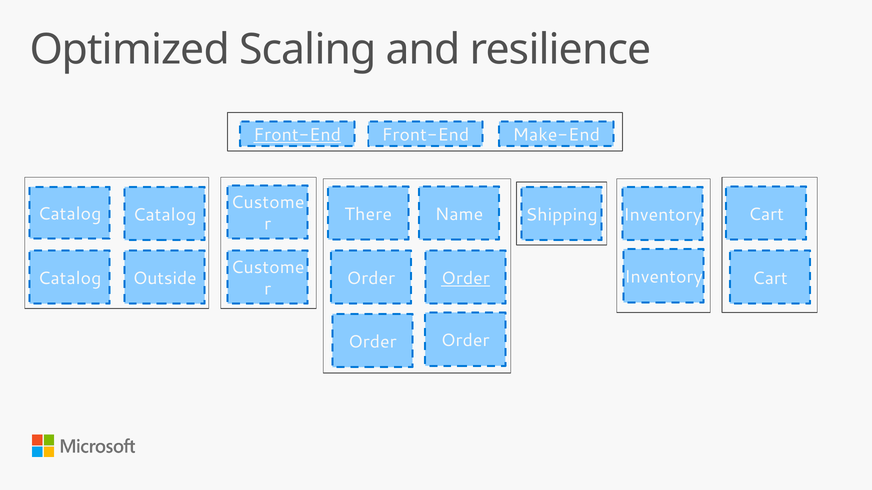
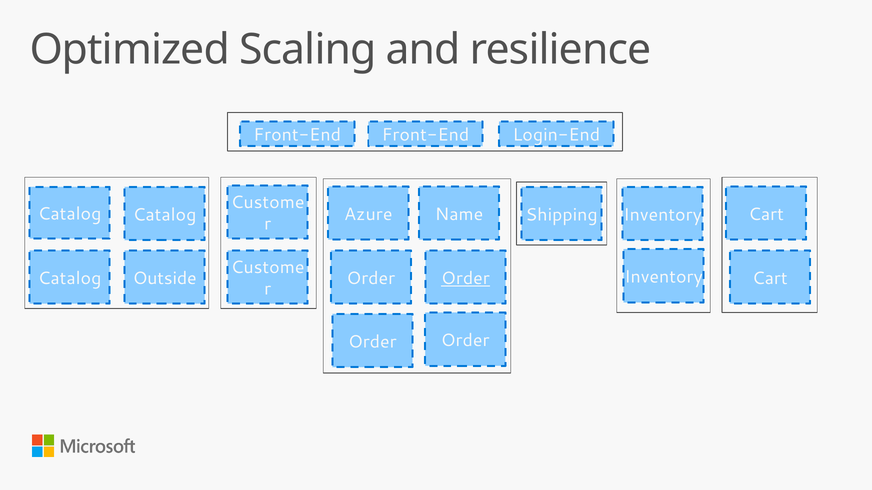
Front-End at (297, 135) underline: present -> none
Make-End: Make-End -> Login-End
There: There -> Azure
